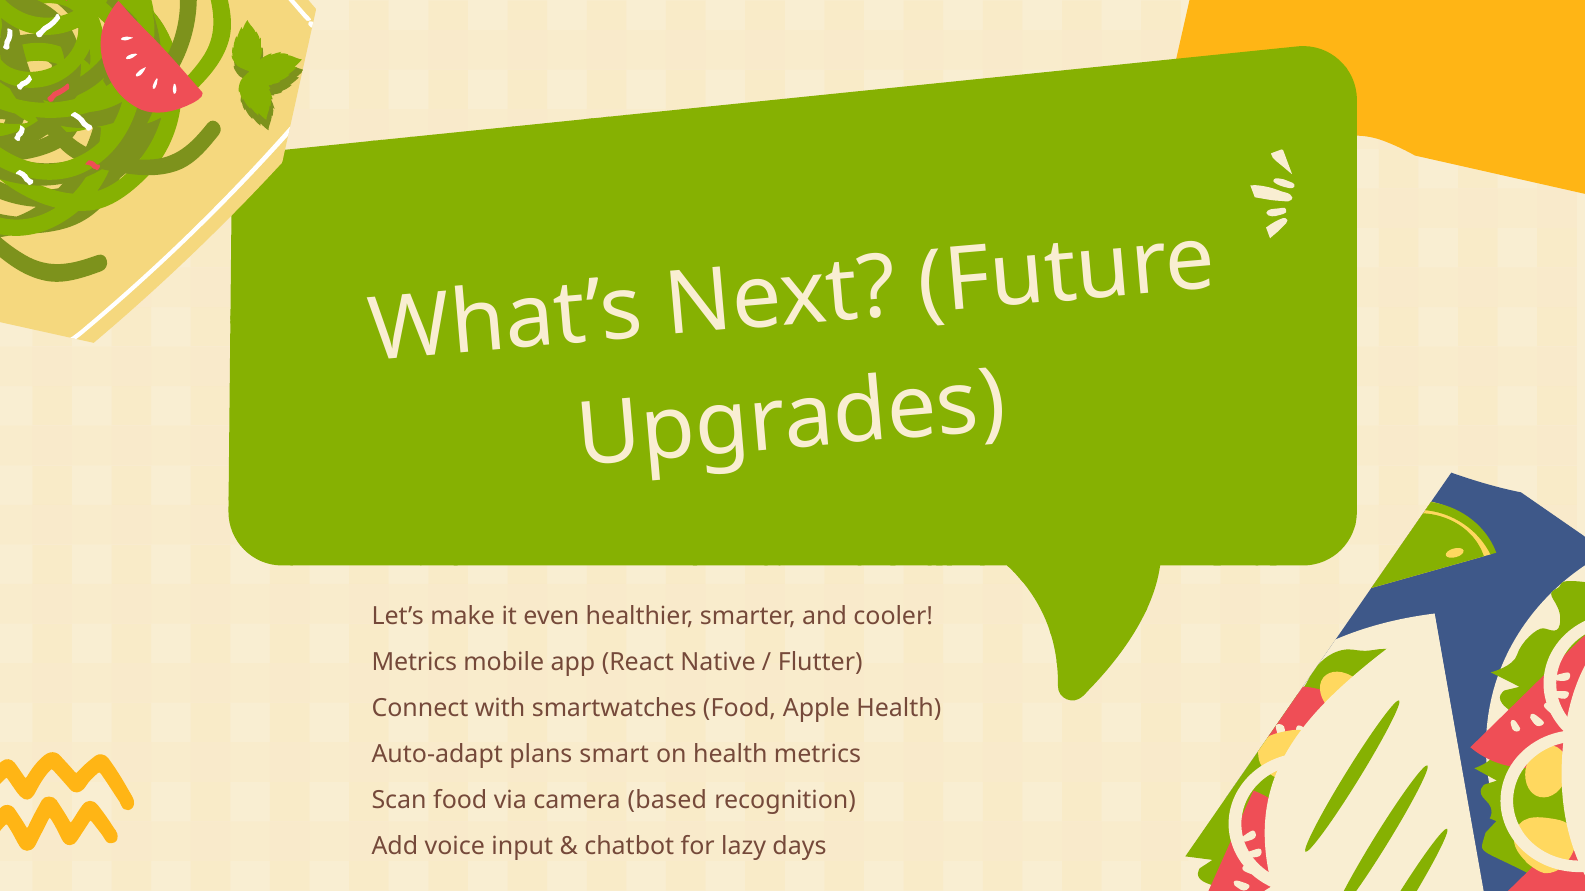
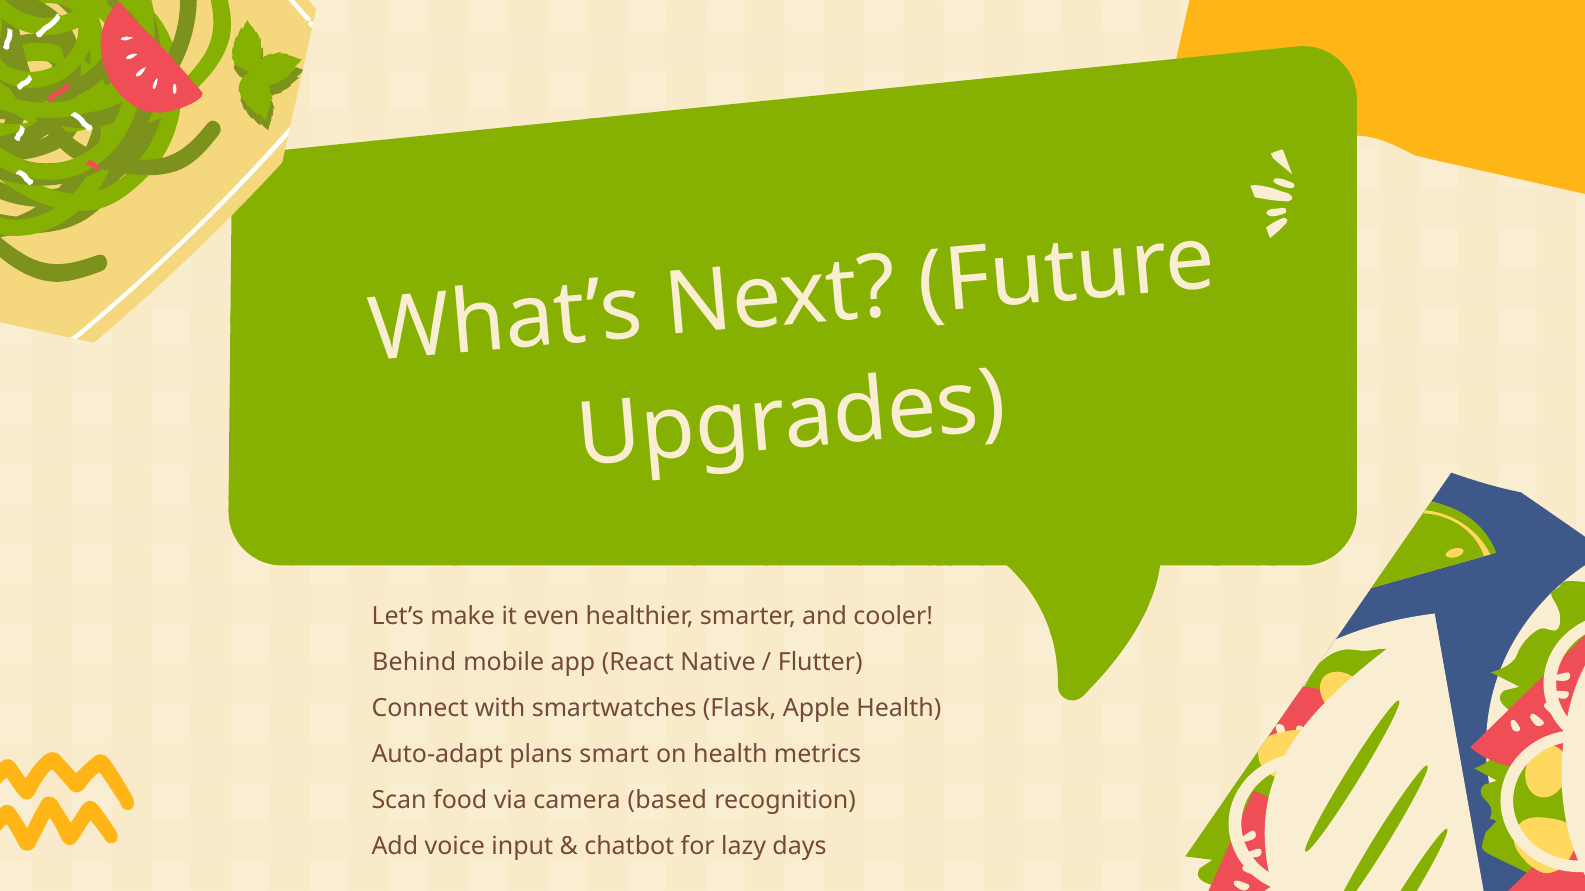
Metrics at (414, 663): Metrics -> Behind
smartwatches Food: Food -> Flask
